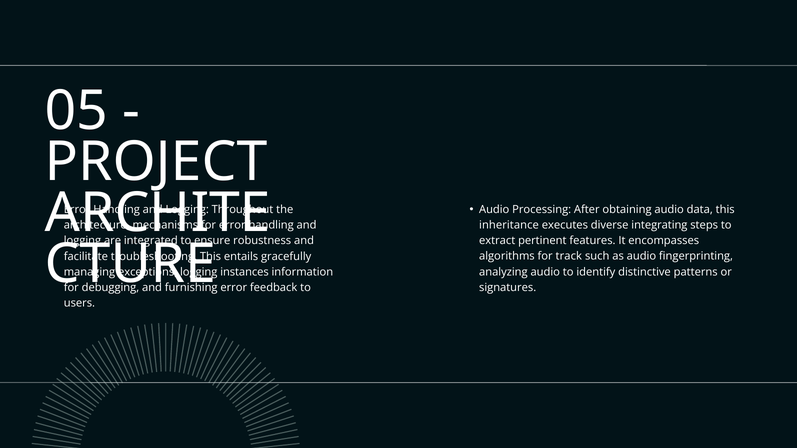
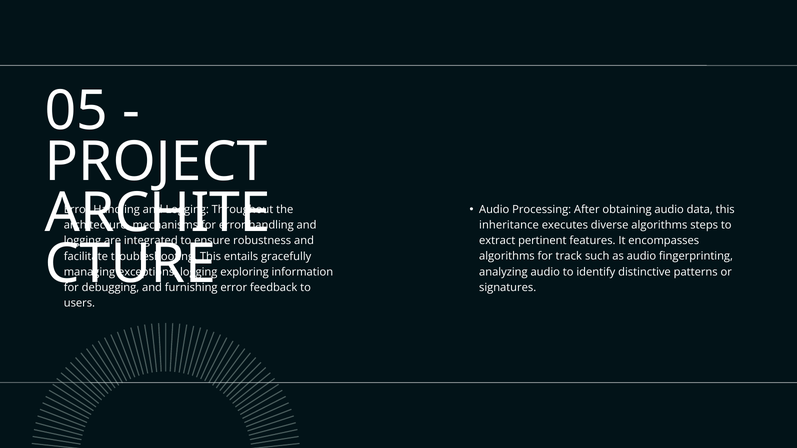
diverse integrating: integrating -> algorithms
instances: instances -> exploring
